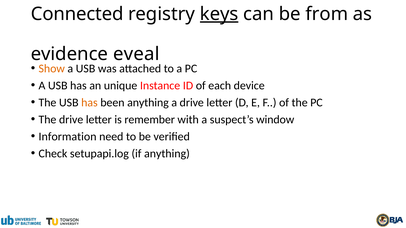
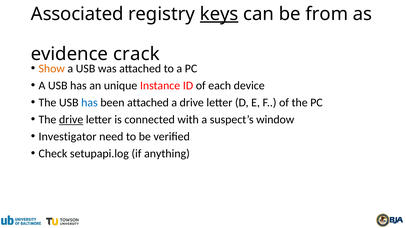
Connected: Connected -> Associated
eveal: eveal -> crack
has at (89, 103) colour: orange -> blue
been anything: anything -> attached
drive at (71, 120) underline: none -> present
remember: remember -> connected
Information: Information -> Investigator
